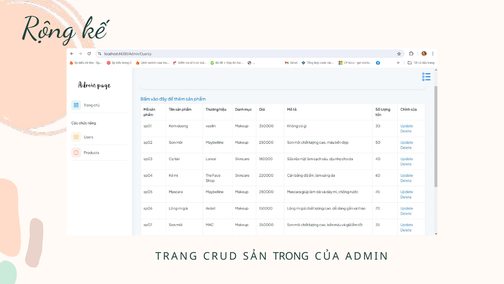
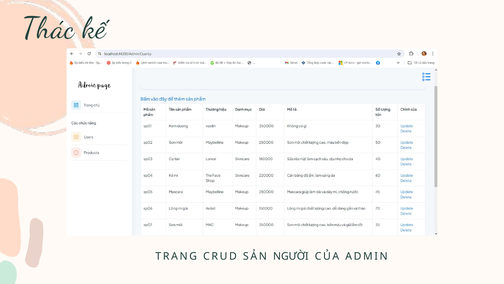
Rộng: Rộng -> Thác
TRONG: TRONG -> NGƯỜI
